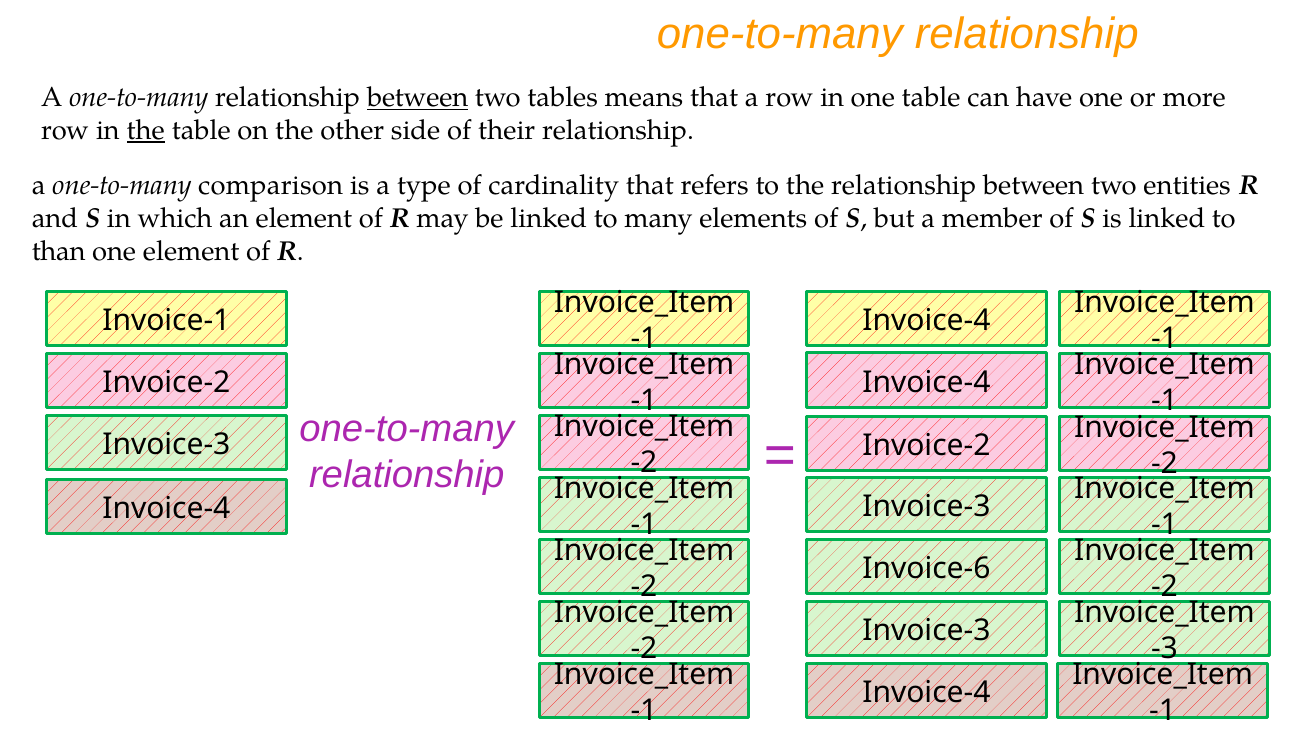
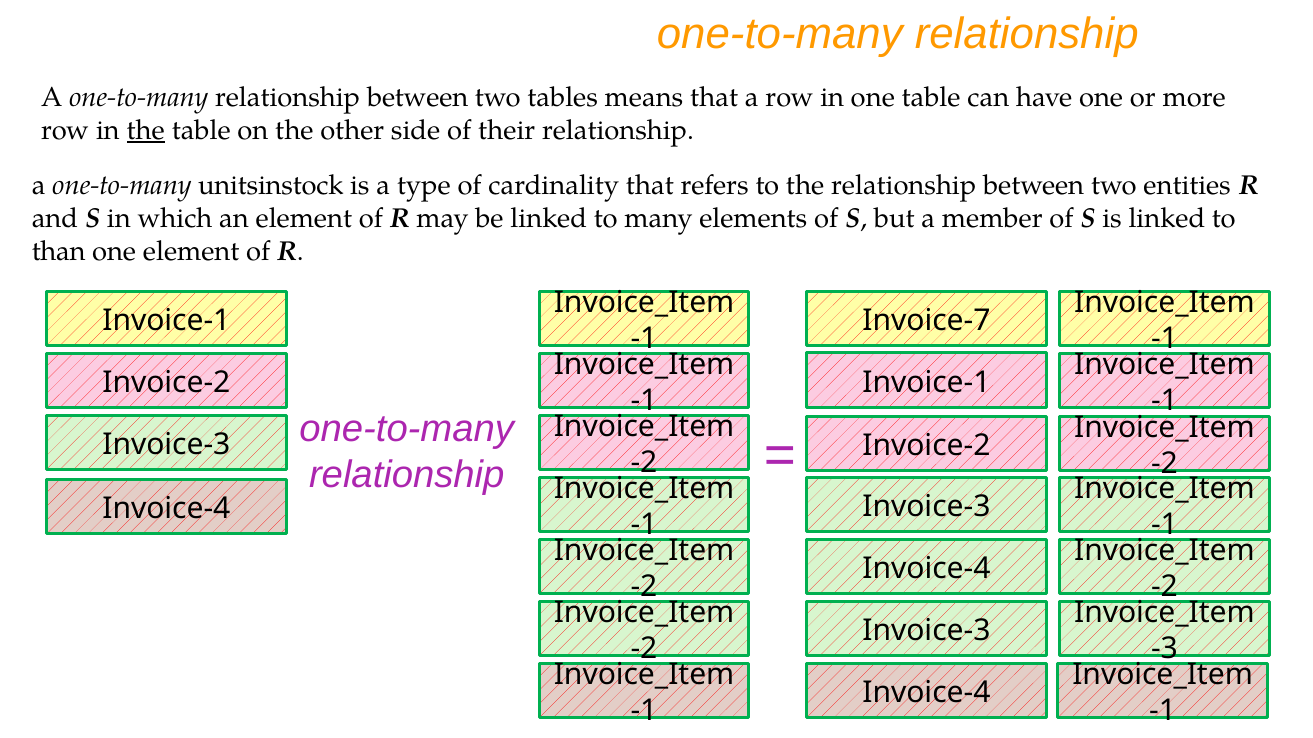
between at (418, 98) underline: present -> none
comparison: comparison -> unitsinstock
Invoice-4 at (926, 321): Invoice-4 -> Invoice-7
Invoice-4 at (926, 382): Invoice-4 -> Invoice-1
Invoice-6 at (926, 569): Invoice-6 -> Invoice-4
